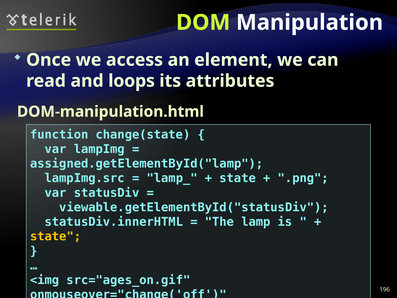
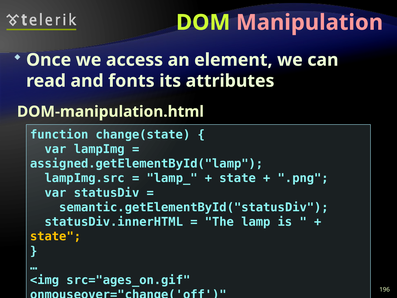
Manipulation colour: white -> pink
loops: loops -> fonts
viewable.getElementById("statusDiv: viewable.getElementById("statusDiv -> semantic.getElementById("statusDiv
